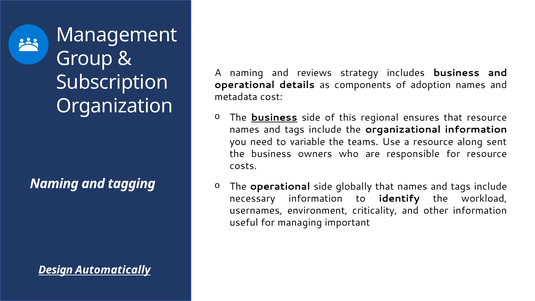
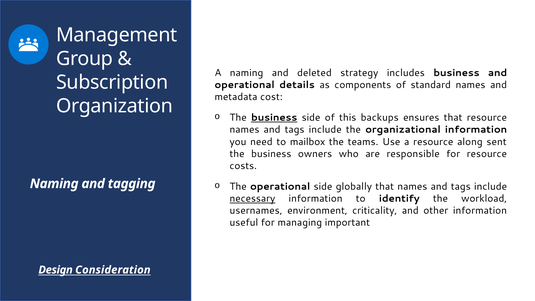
reviews: reviews -> deleted
adoption: adoption -> standard
regional: regional -> backups
variable: variable -> mailbox
necessary underline: none -> present
Automatically: Automatically -> Consideration
